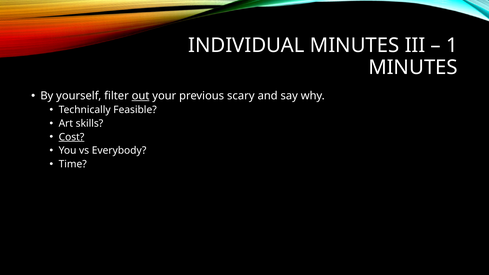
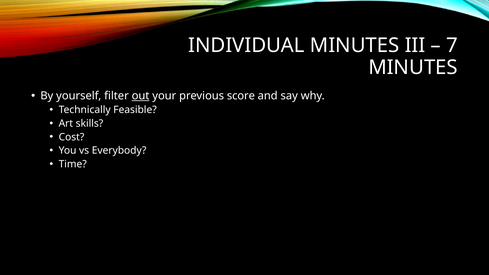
1: 1 -> 7
scary: scary -> score
Cost underline: present -> none
